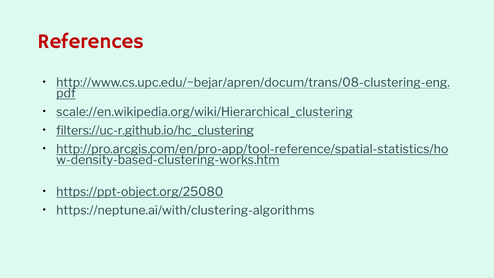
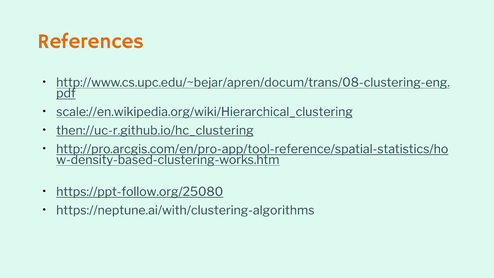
References colour: red -> orange
filters://uc-r.github.io/hc_clustering: filters://uc-r.github.io/hc_clustering -> then://uc-r.github.io/hc_clustering
https://ppt-object.org/25080: https://ppt-object.org/25080 -> https://ppt-follow.org/25080
